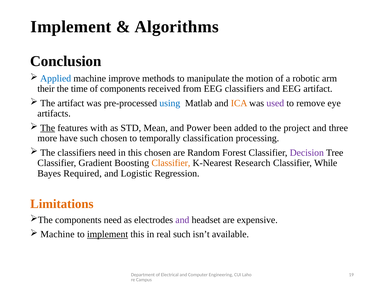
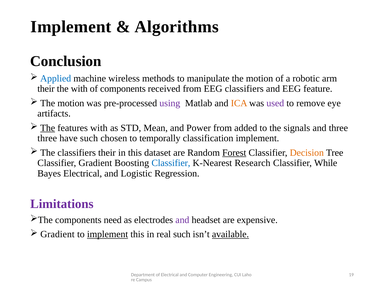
improve: improve -> wireless
the time: time -> with
EEG artifact: artifact -> feature
artifact at (71, 103): artifact -> motion
using colour: blue -> purple
Power been: been -> from
project: project -> signals
more at (47, 138): more -> three
classification processing: processing -> implement
classifiers need: need -> their
this chosen: chosen -> dataset
Forest underline: none -> present
Decision colour: purple -> orange
Classifier at (171, 163) colour: orange -> blue
Bayes Required: Required -> Electrical
Limitations colour: orange -> purple
Machine at (57, 234): Machine -> Gradient
available underline: none -> present
